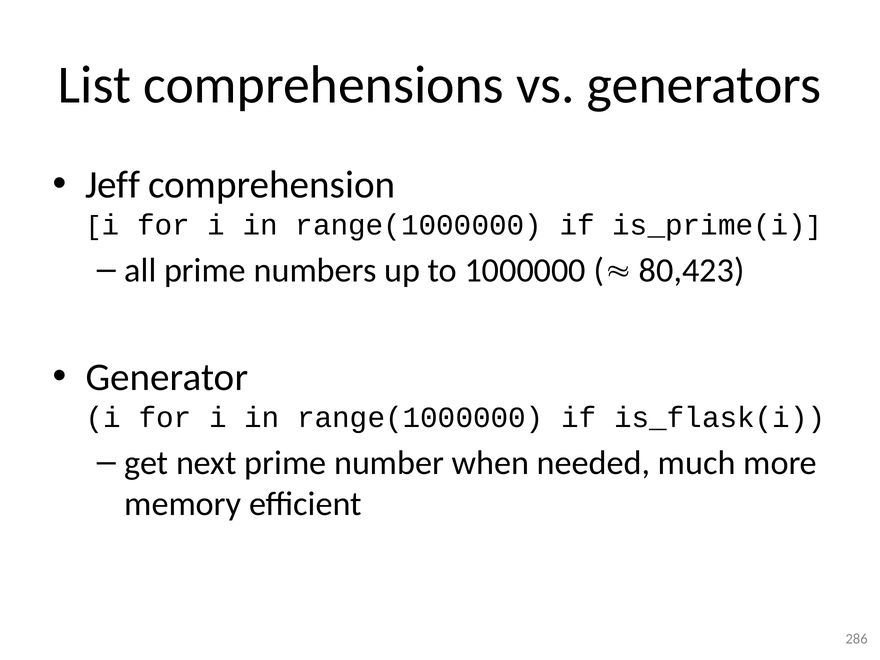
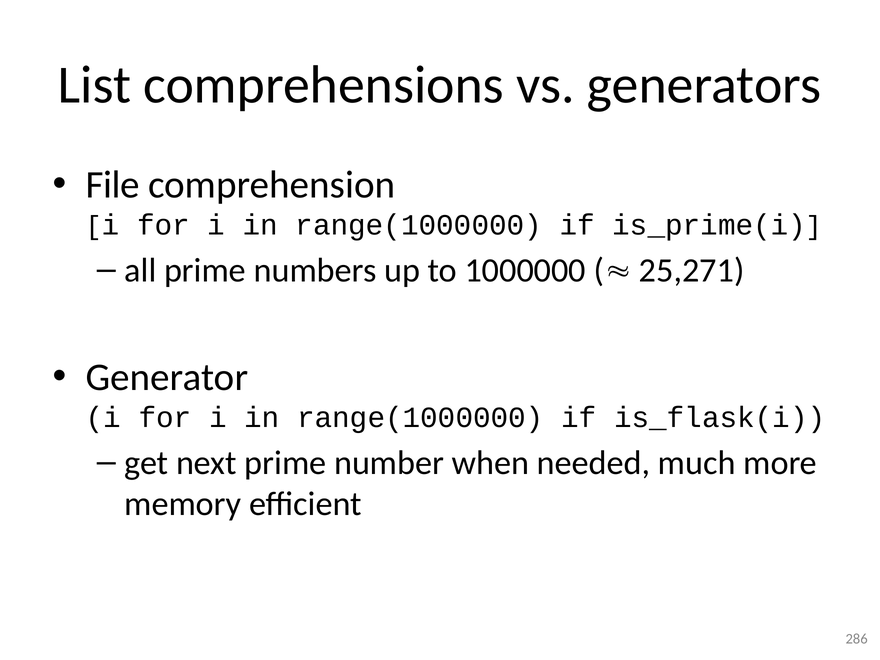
Jeff: Jeff -> File
80,423: 80,423 -> 25,271
